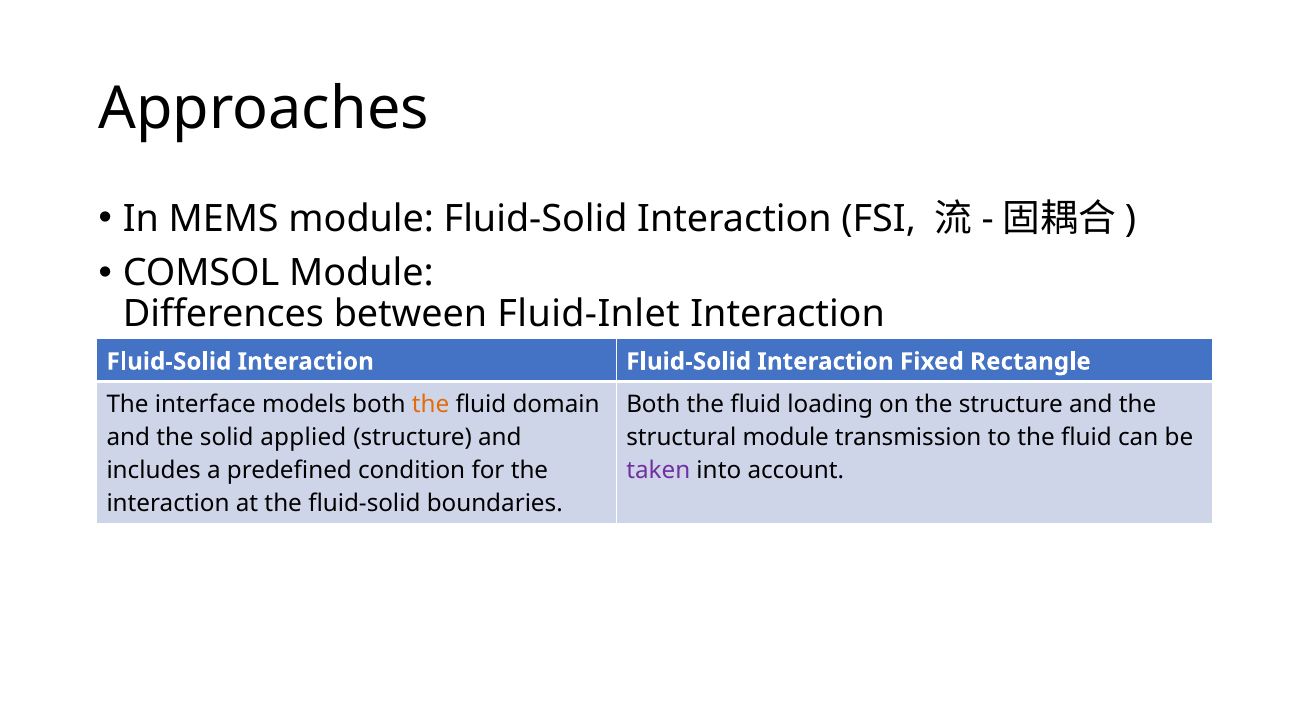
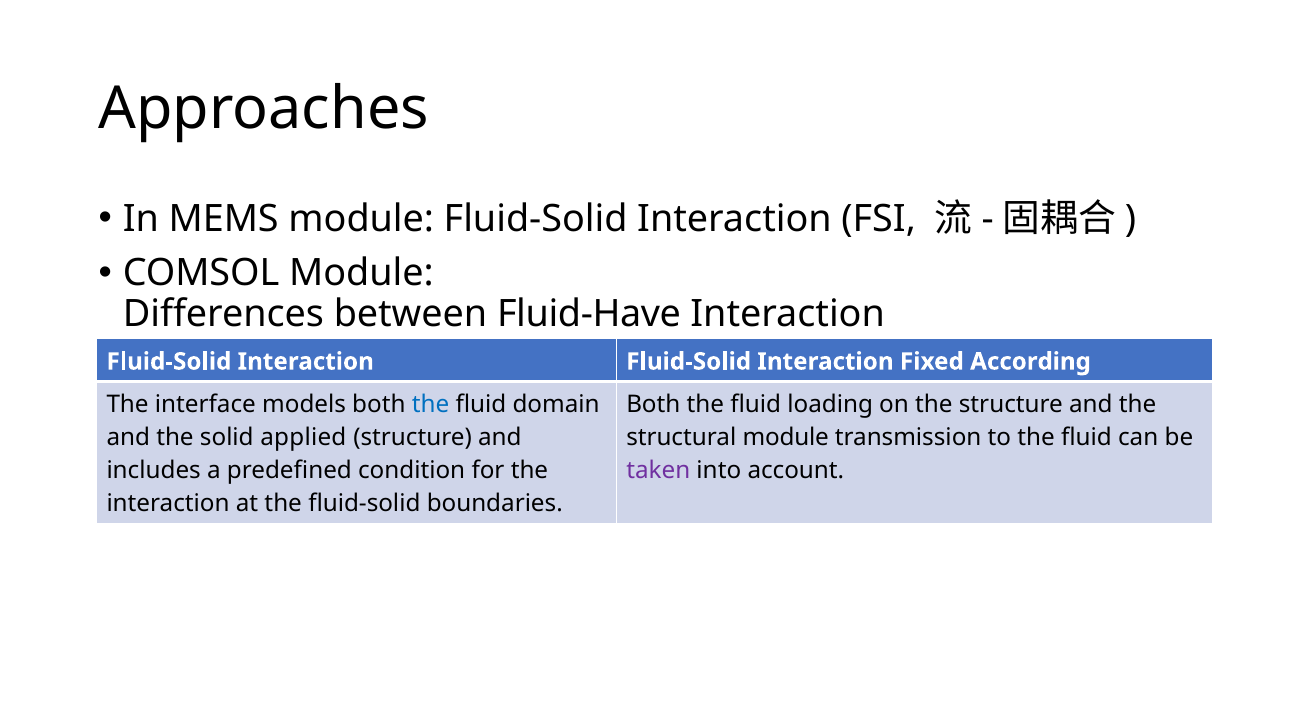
Fluid-Inlet: Fluid-Inlet -> Fluid-Have
Rectangle: Rectangle -> According
the at (431, 404) colour: orange -> blue
